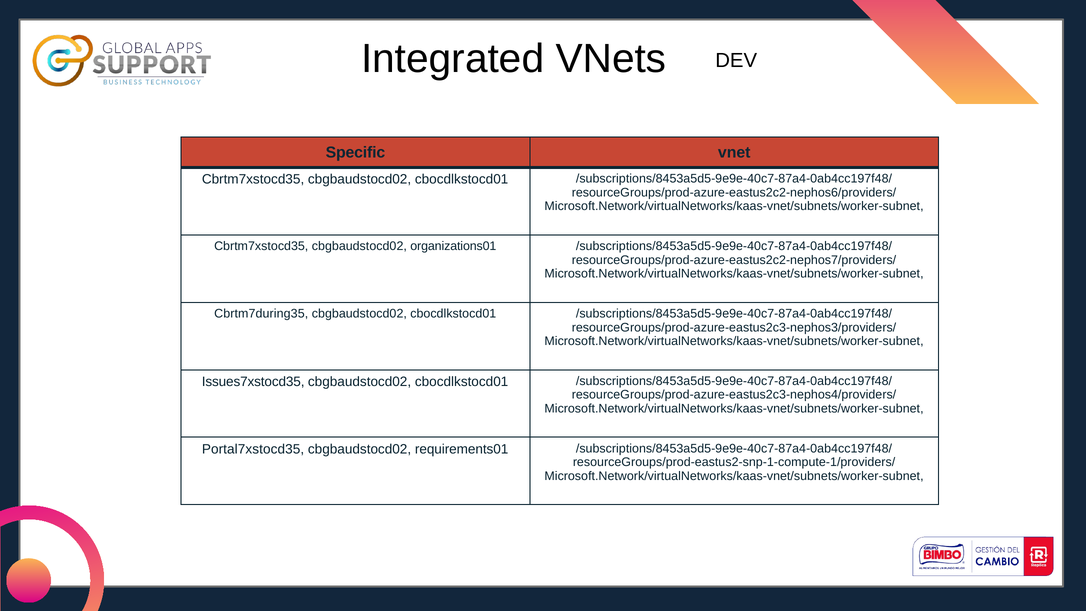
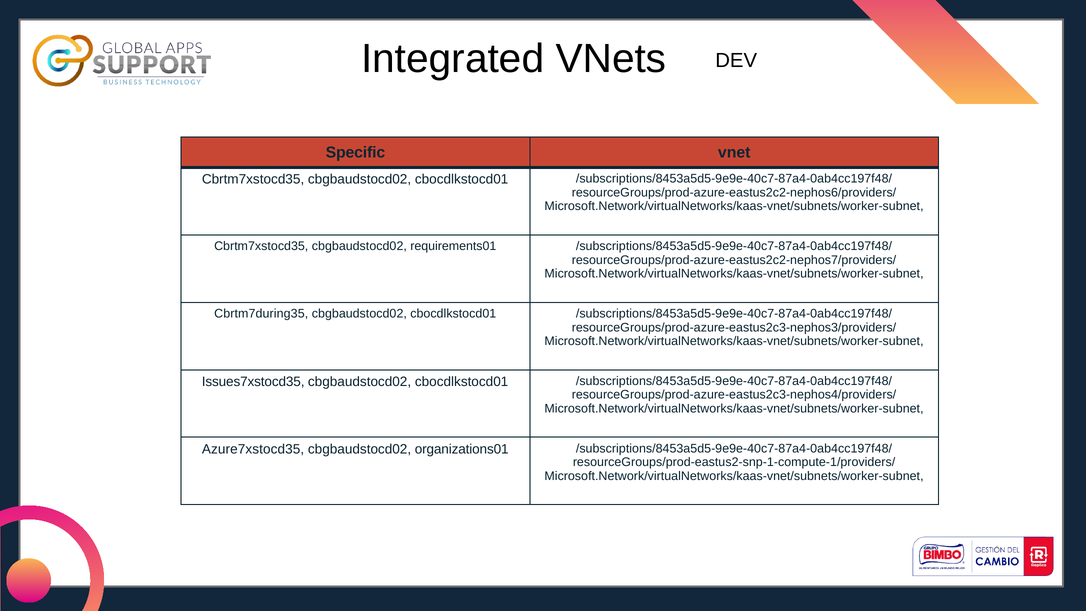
organizations01: organizations01 -> requirements01
Portal7xstocd35: Portal7xstocd35 -> Azure7xstocd35
requirements01: requirements01 -> organizations01
